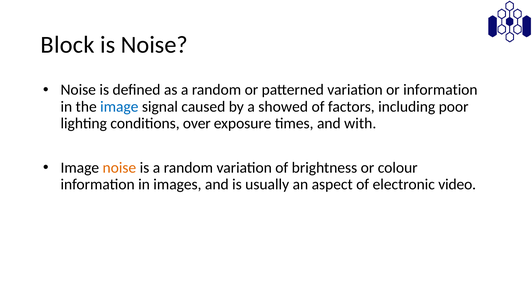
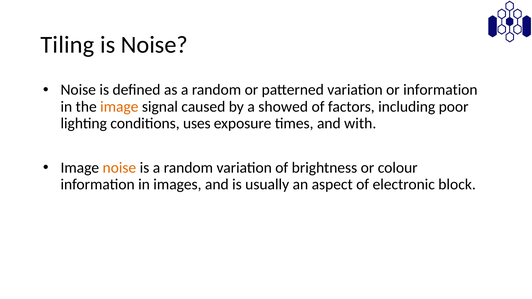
Block: Block -> Tiling
image at (119, 107) colour: blue -> orange
over: over -> uses
video: video -> block
